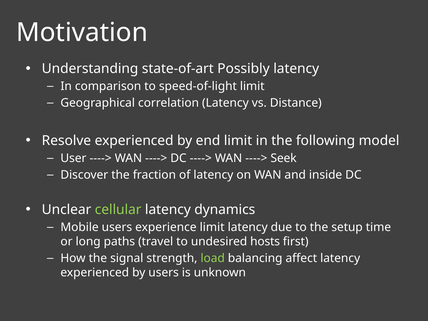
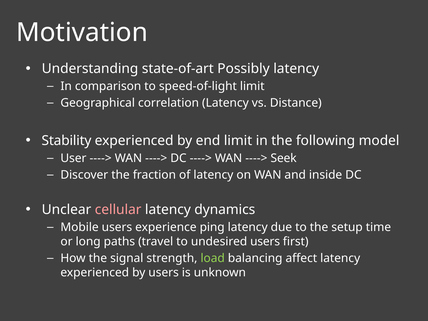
Resolve: Resolve -> Stability
cellular colour: light green -> pink
experience limit: limit -> ping
undesired hosts: hosts -> users
